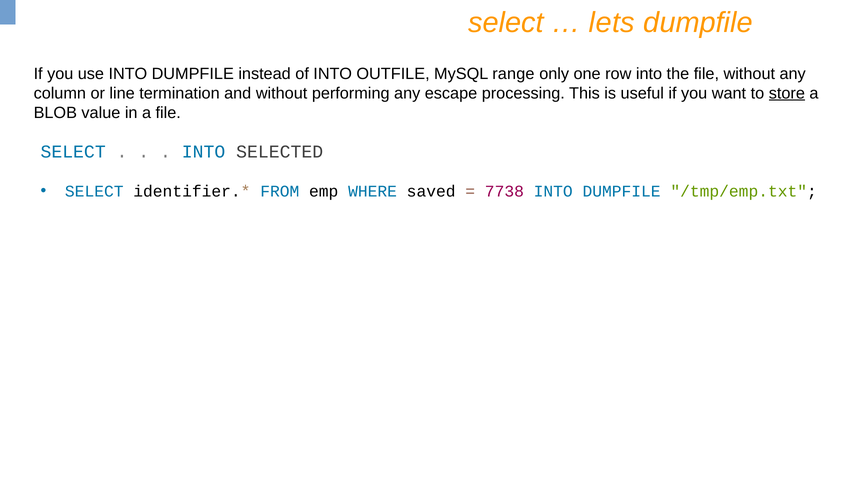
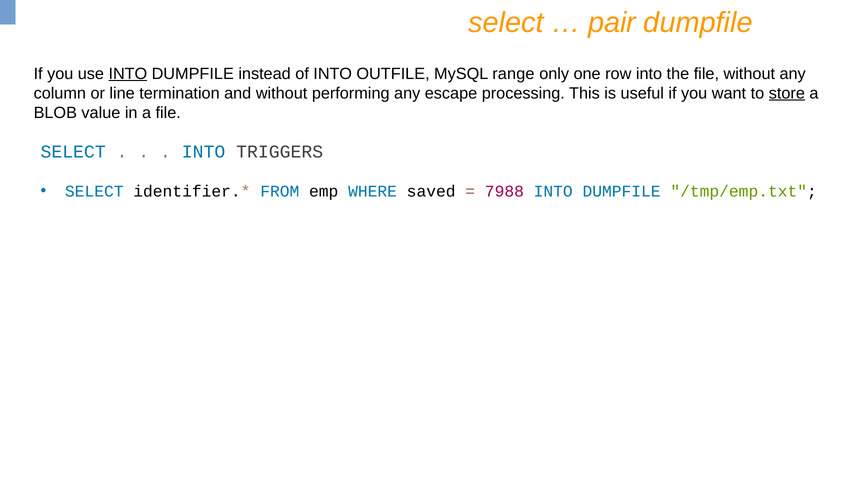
lets: lets -> pair
INTO at (128, 74) underline: none -> present
SELECTED: SELECTED -> TRIGGERS
7738: 7738 -> 7988
